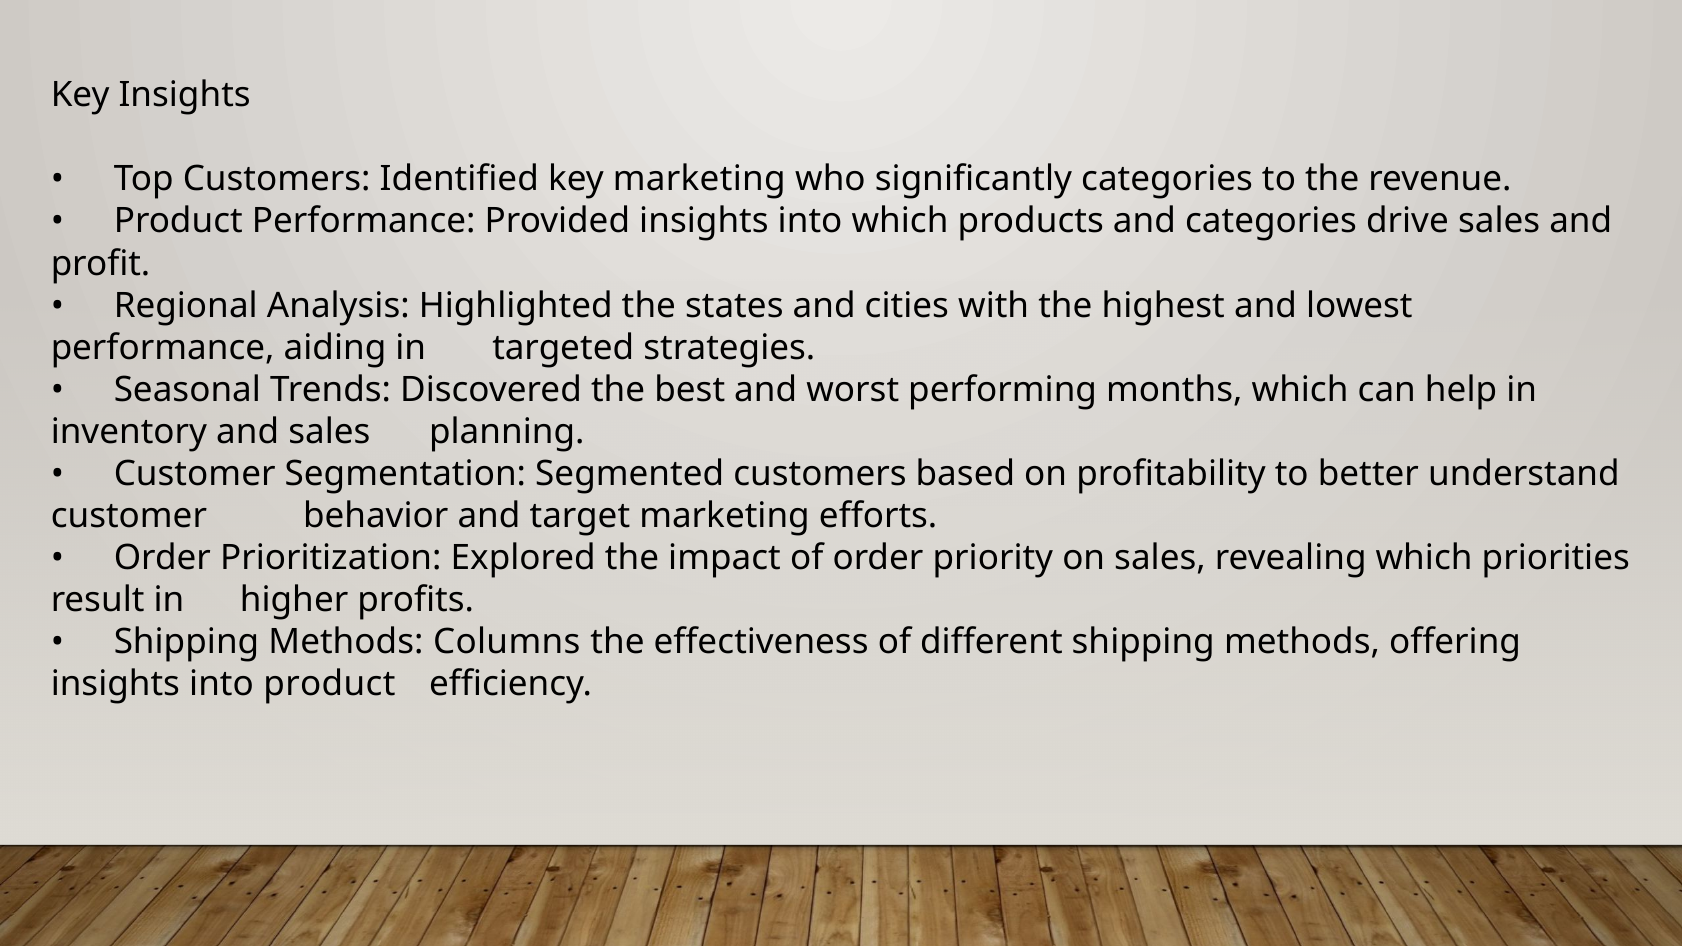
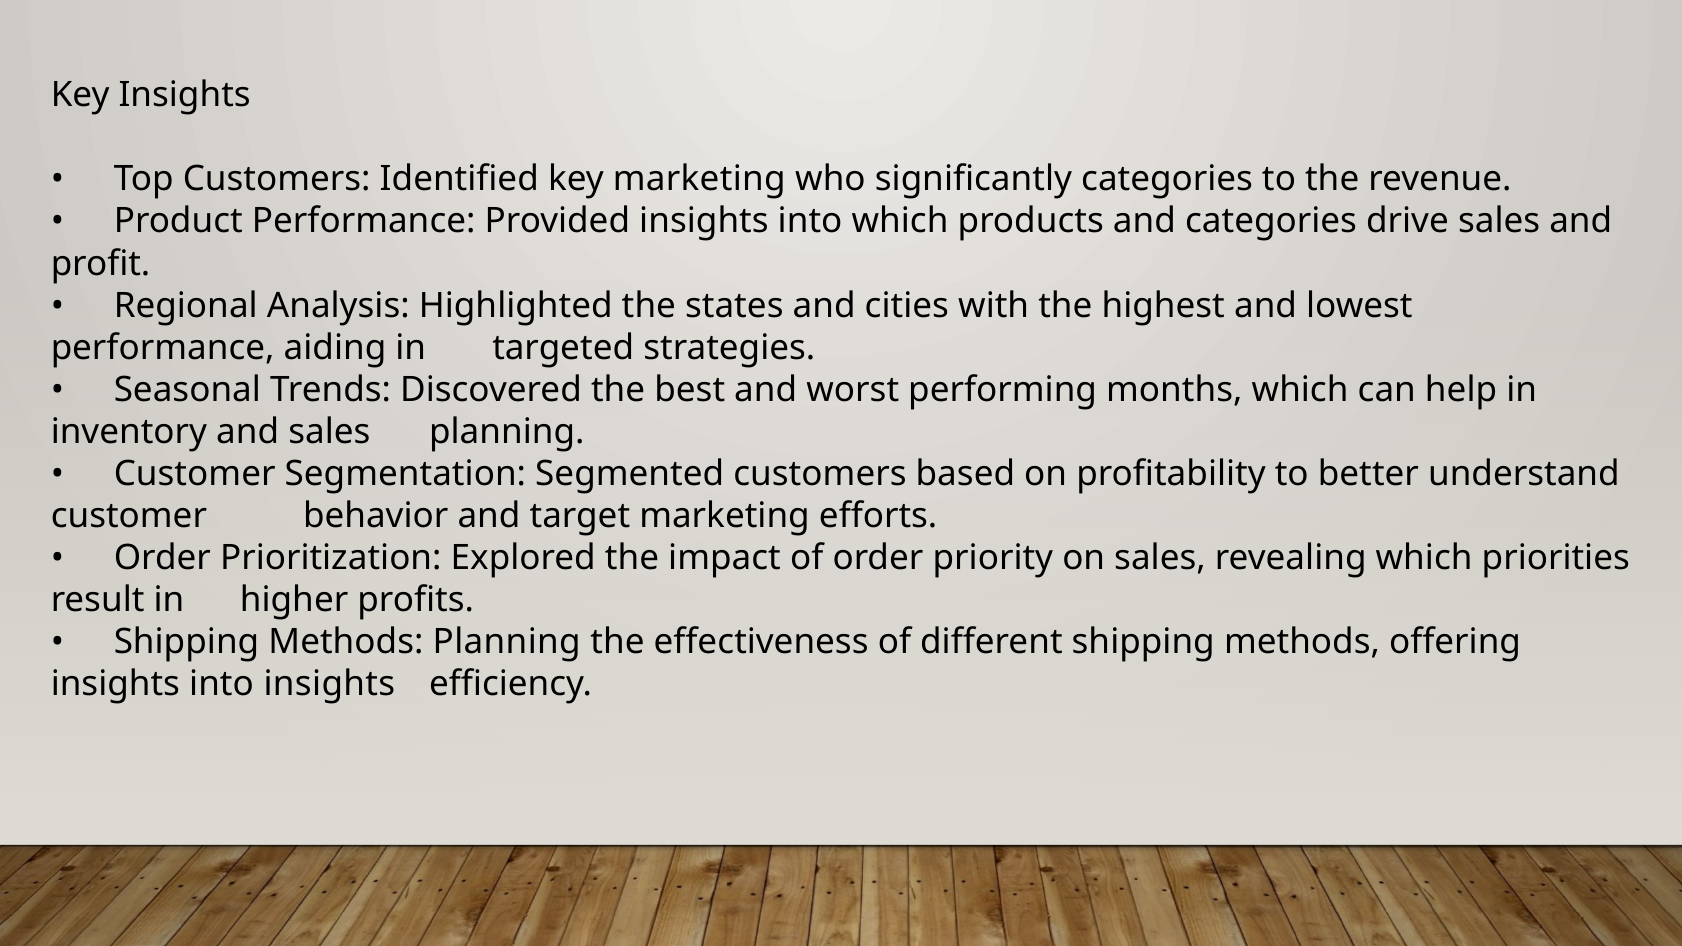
Methods Columns: Columns -> Planning
into product: product -> insights
